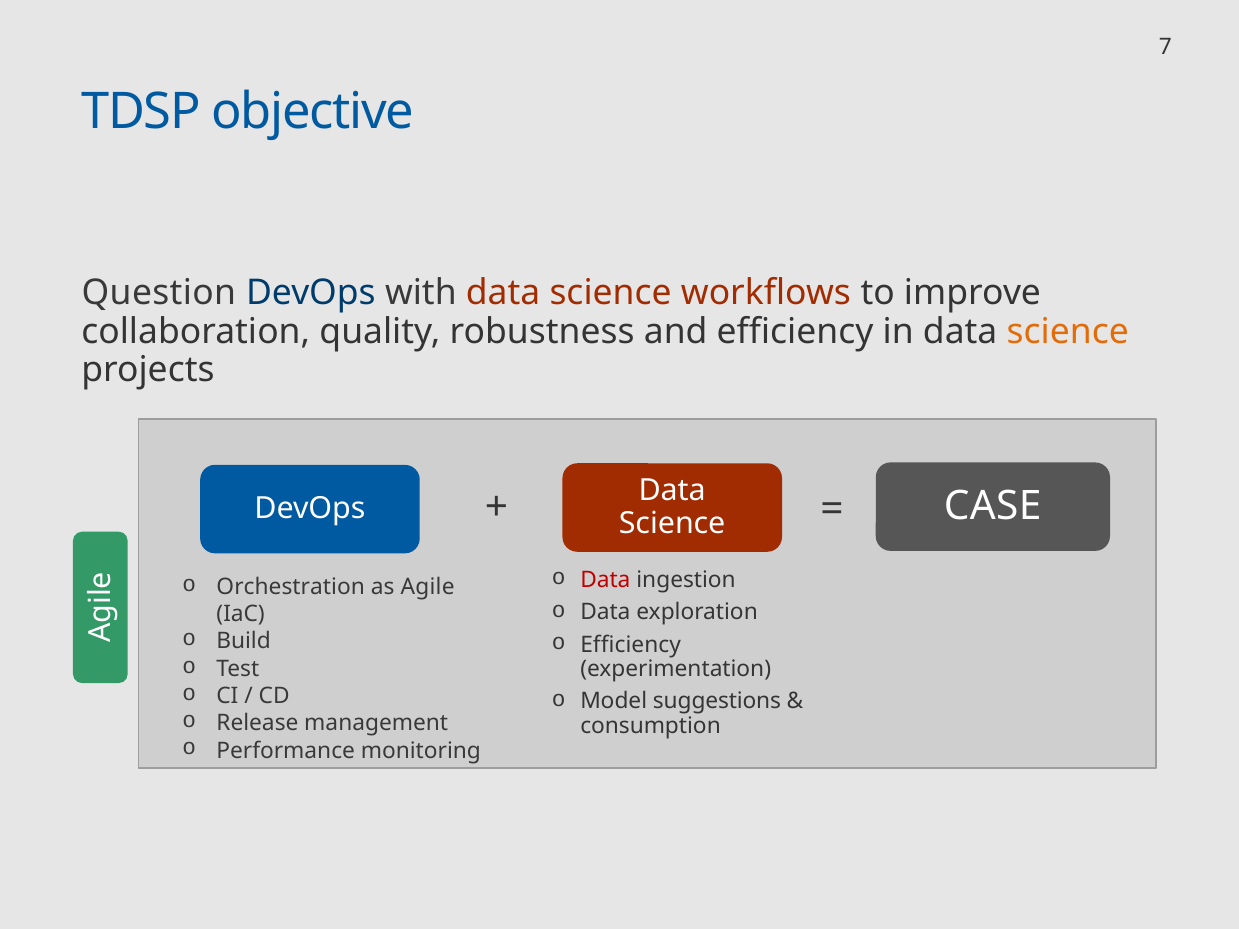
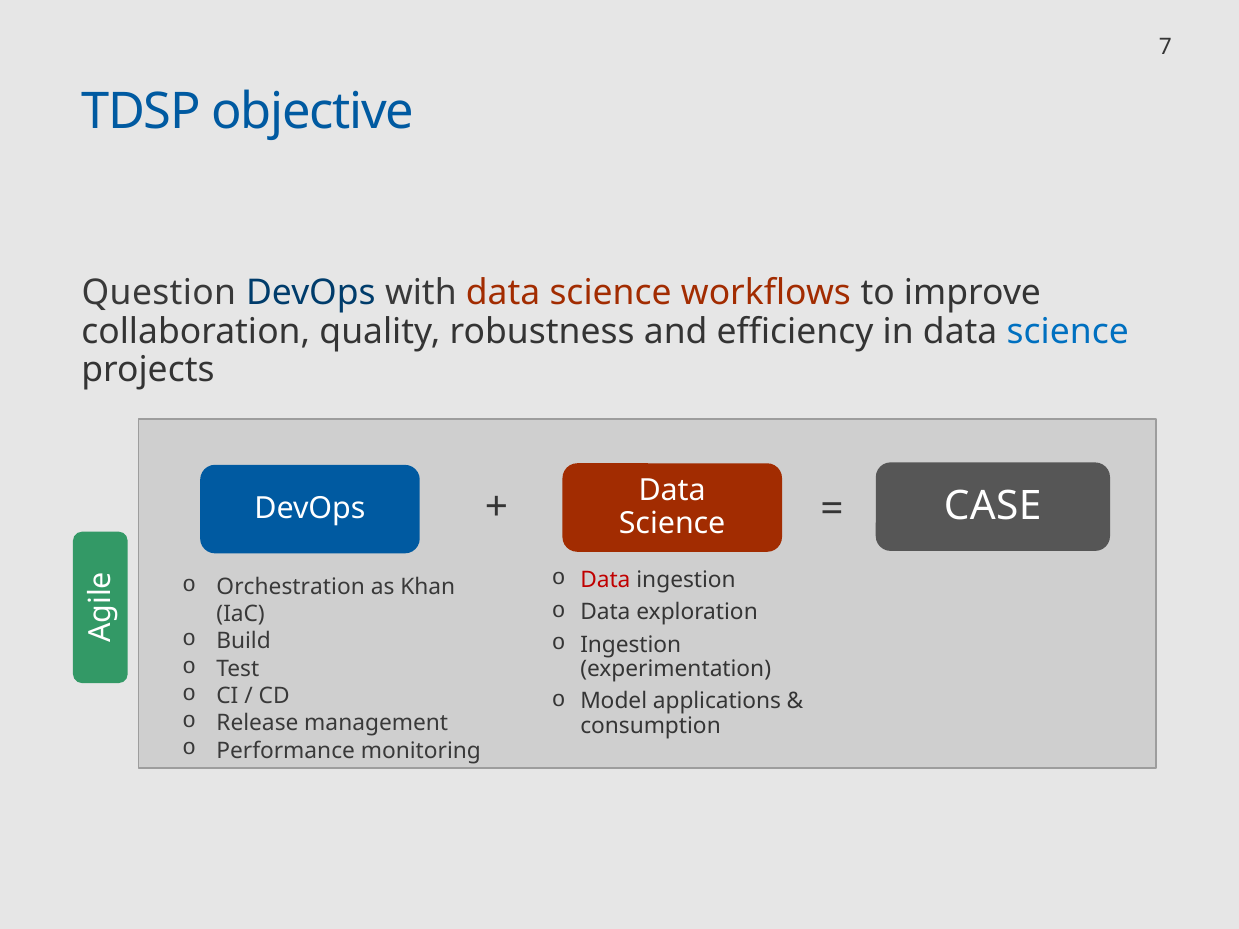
science at (1068, 332) colour: orange -> blue
Agile: Agile -> Khan
Efficiency at (631, 645): Efficiency -> Ingestion
suggestions: suggestions -> applications
